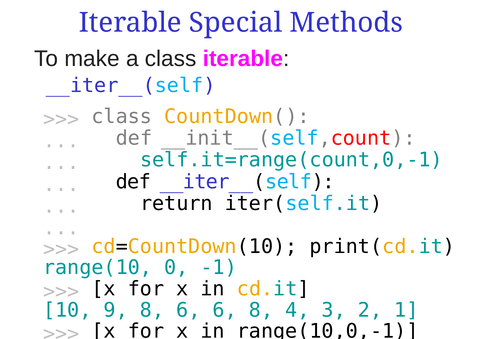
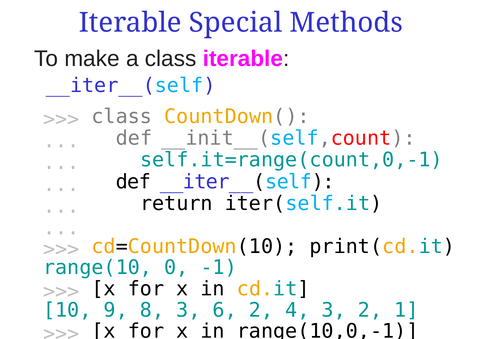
8 6: 6 -> 3
6 8: 8 -> 2
